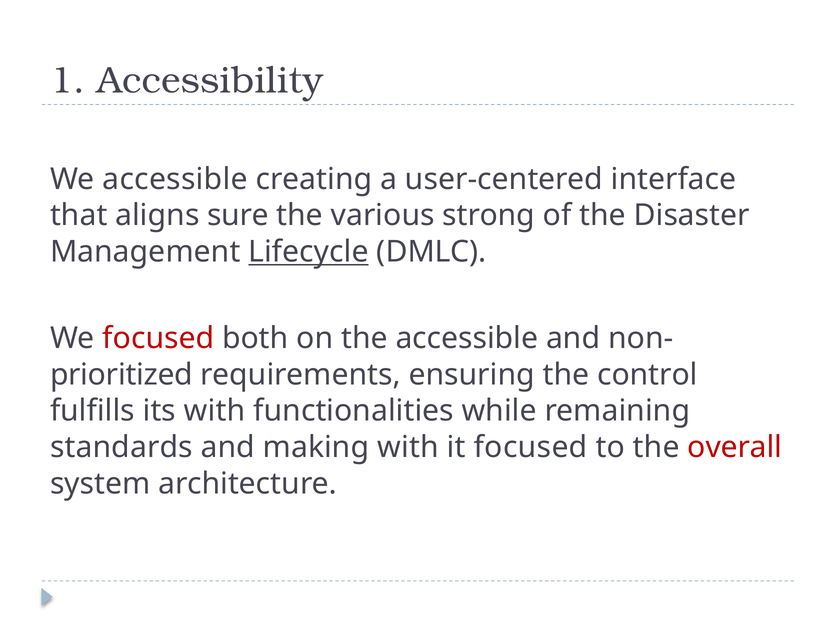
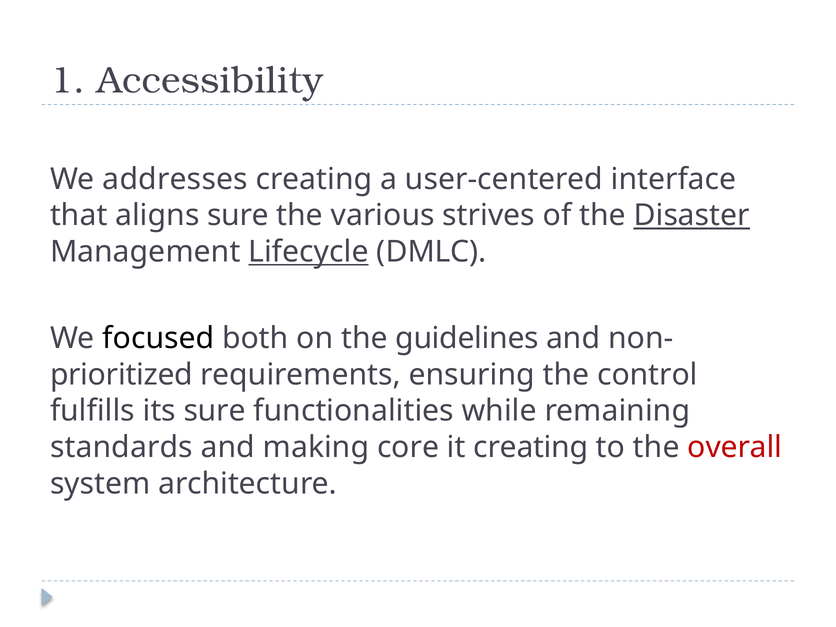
We accessible: accessible -> addresses
strong: strong -> strives
Disaster underline: none -> present
focused at (158, 338) colour: red -> black
the accessible: accessible -> guidelines
its with: with -> sure
making with: with -> core
it focused: focused -> creating
